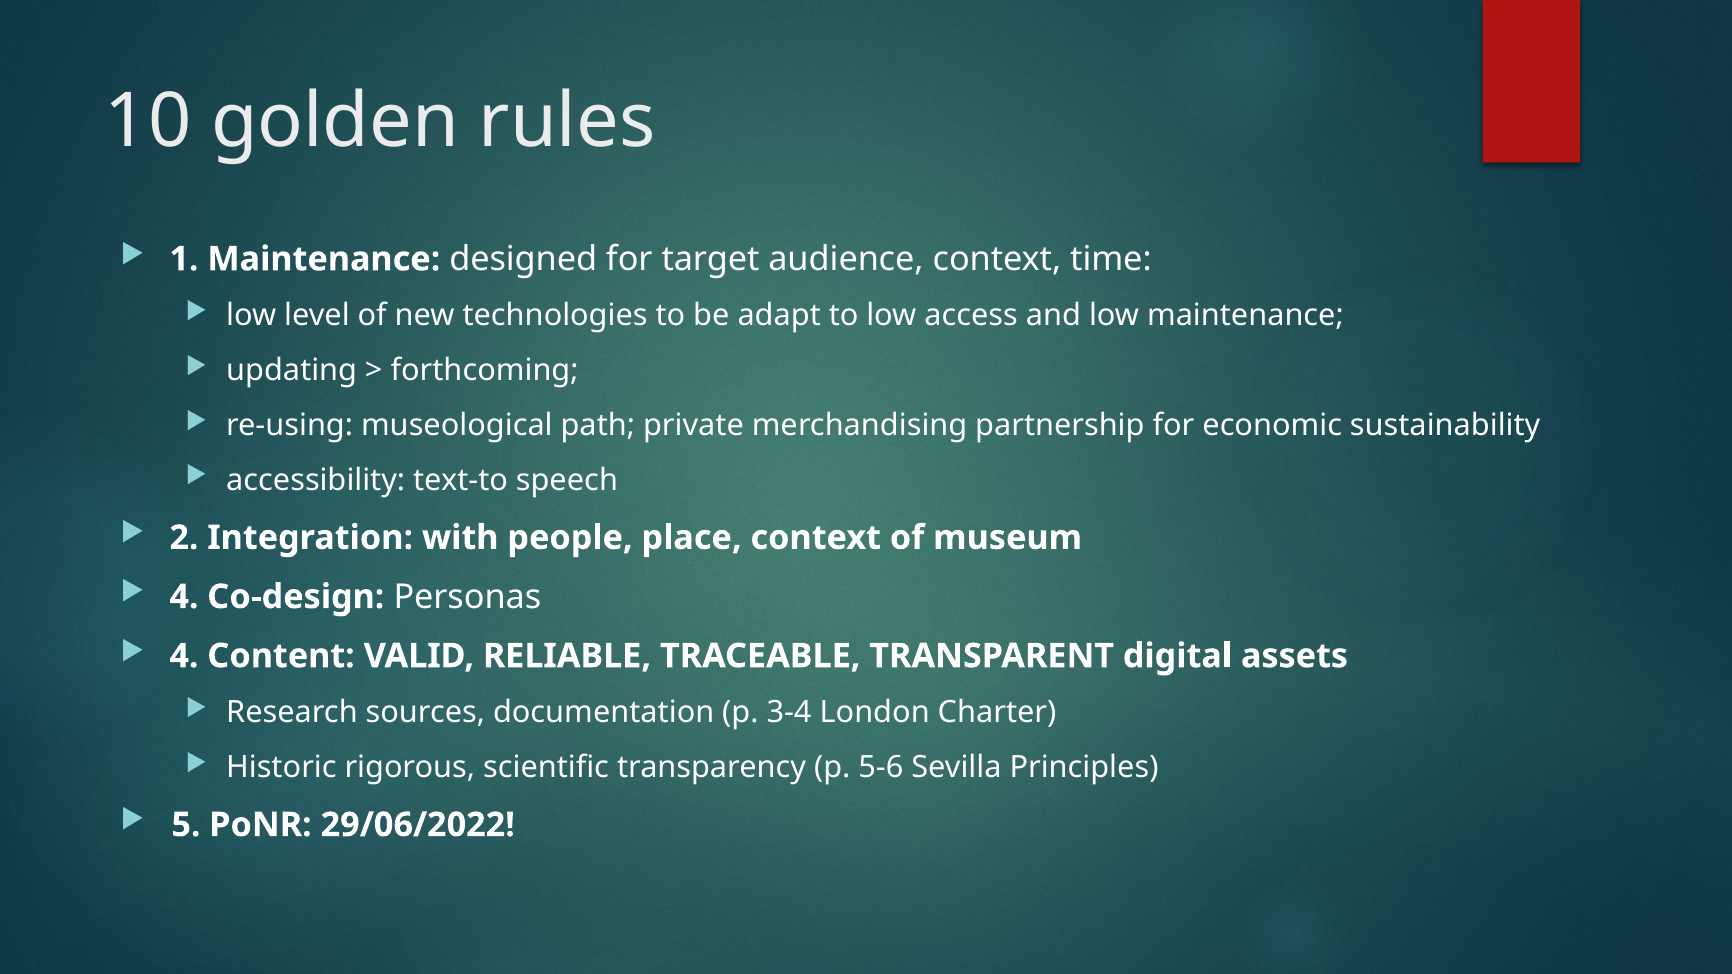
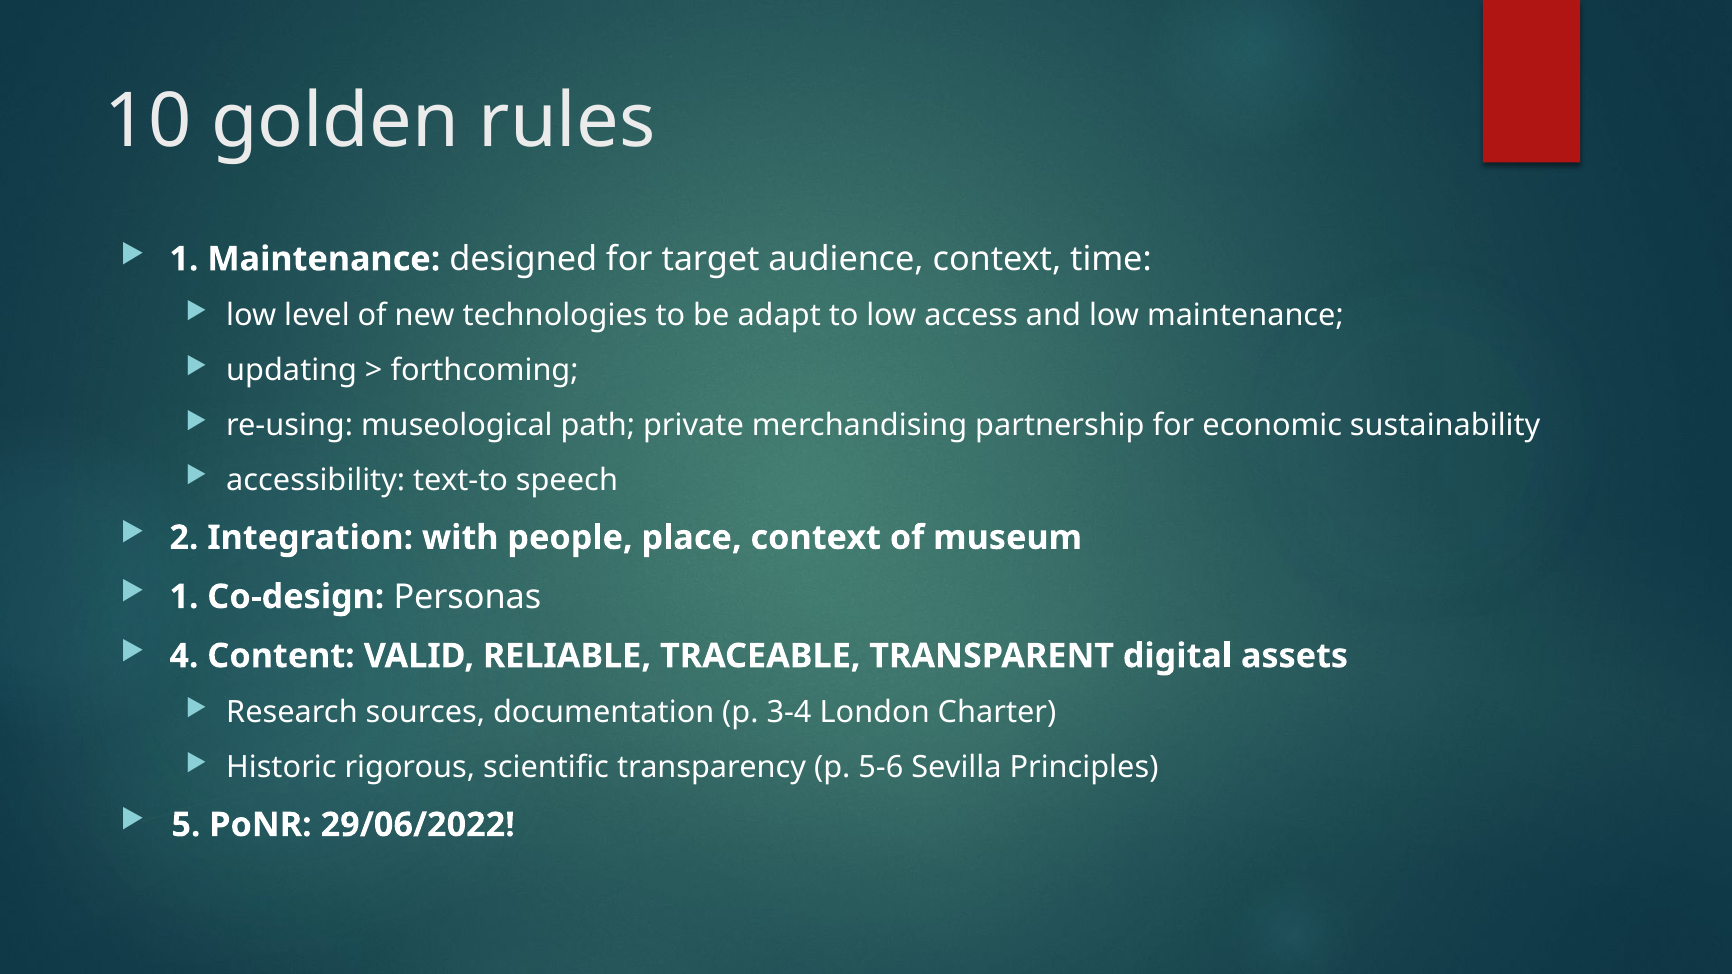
4 at (184, 597): 4 -> 1
